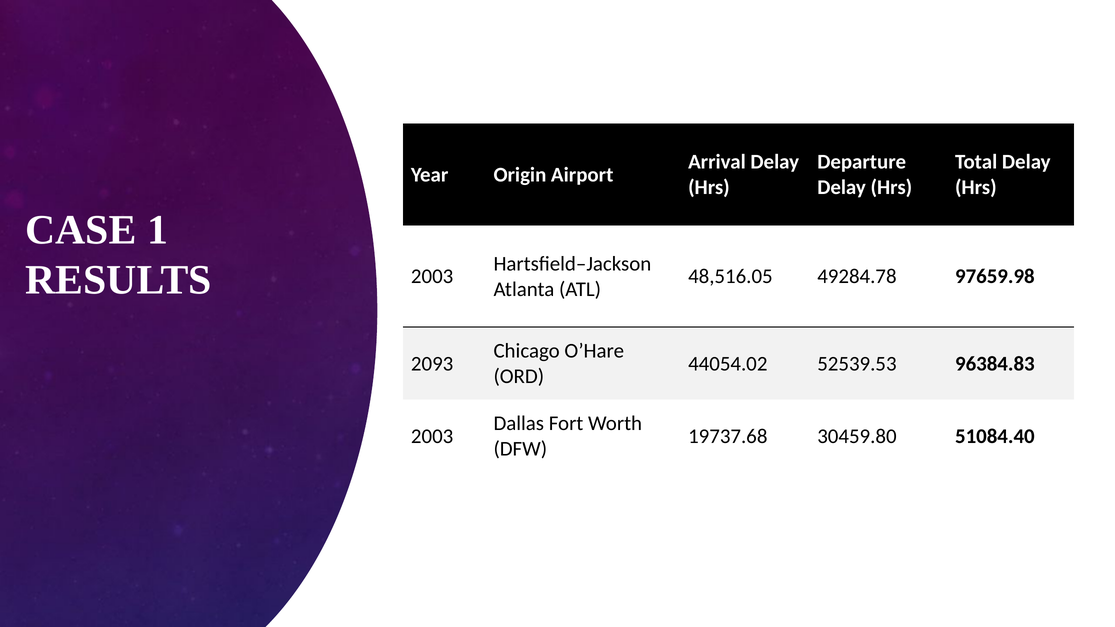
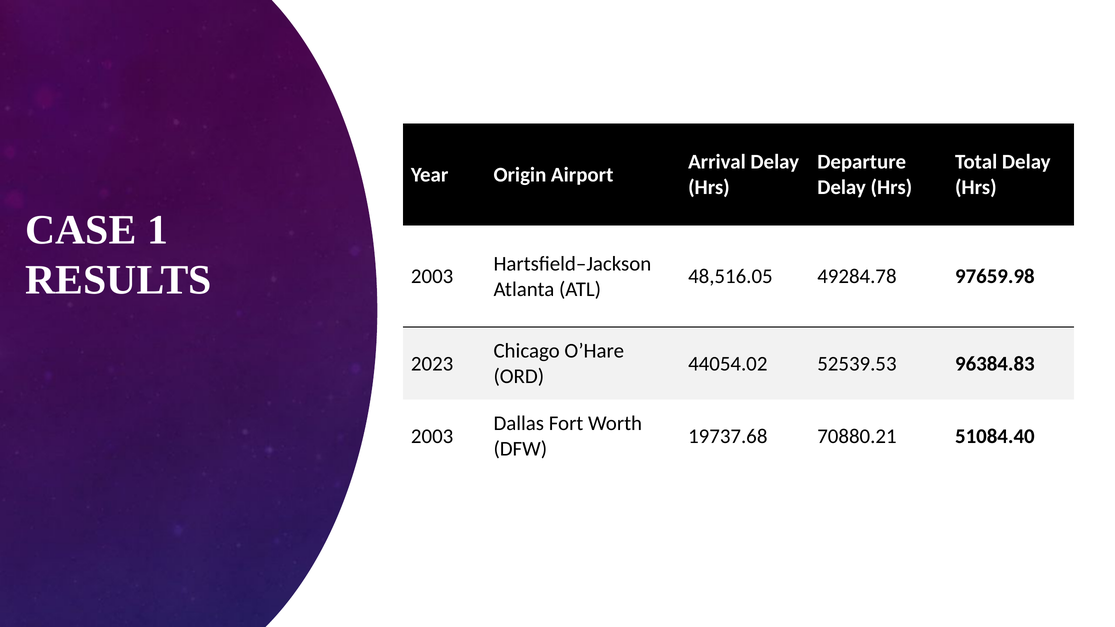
2093: 2093 -> 2023
30459.80: 30459.80 -> 70880.21
